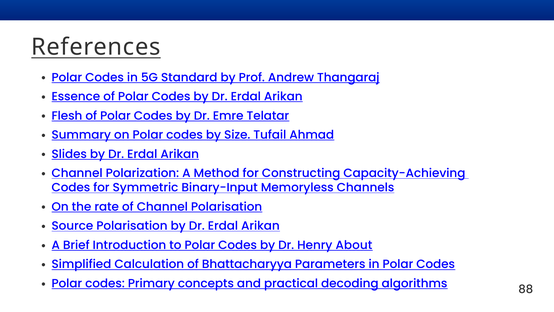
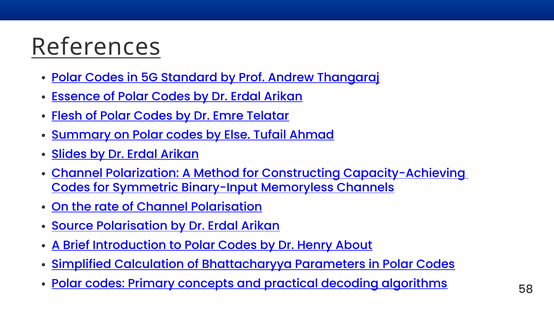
Size: Size -> Else
88: 88 -> 58
